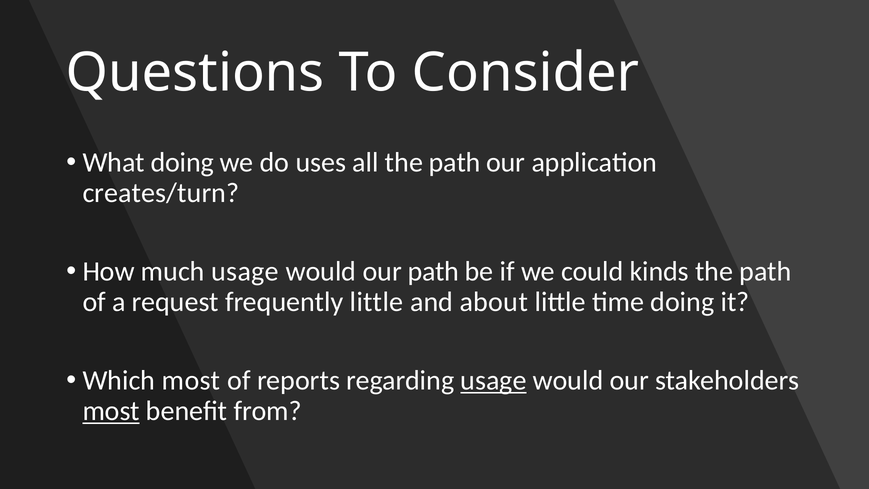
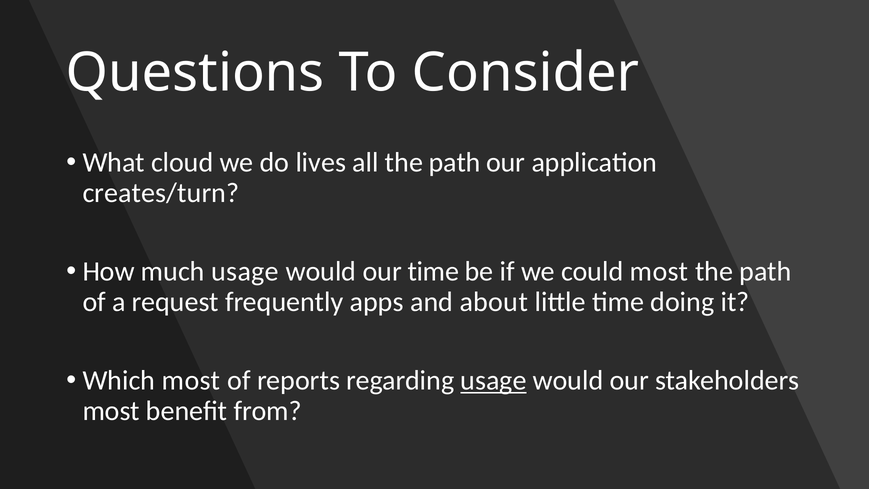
What doing: doing -> cloud
uses: uses -> lives
our path: path -> time
could kinds: kinds -> most
frequently little: little -> apps
most at (111, 411) underline: present -> none
